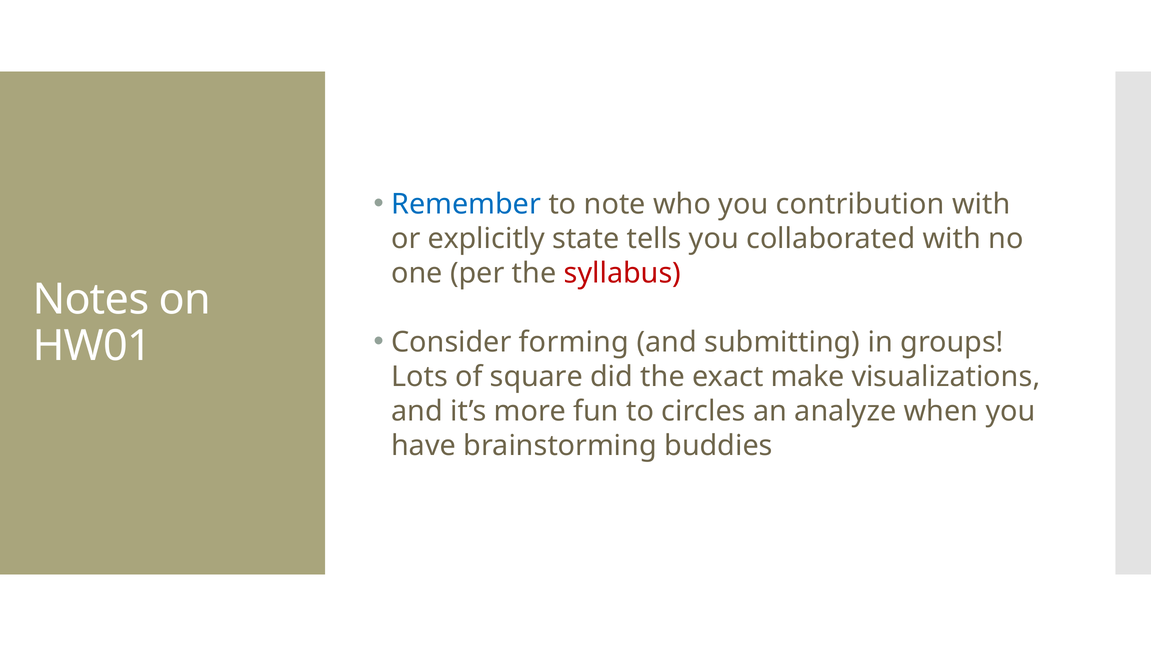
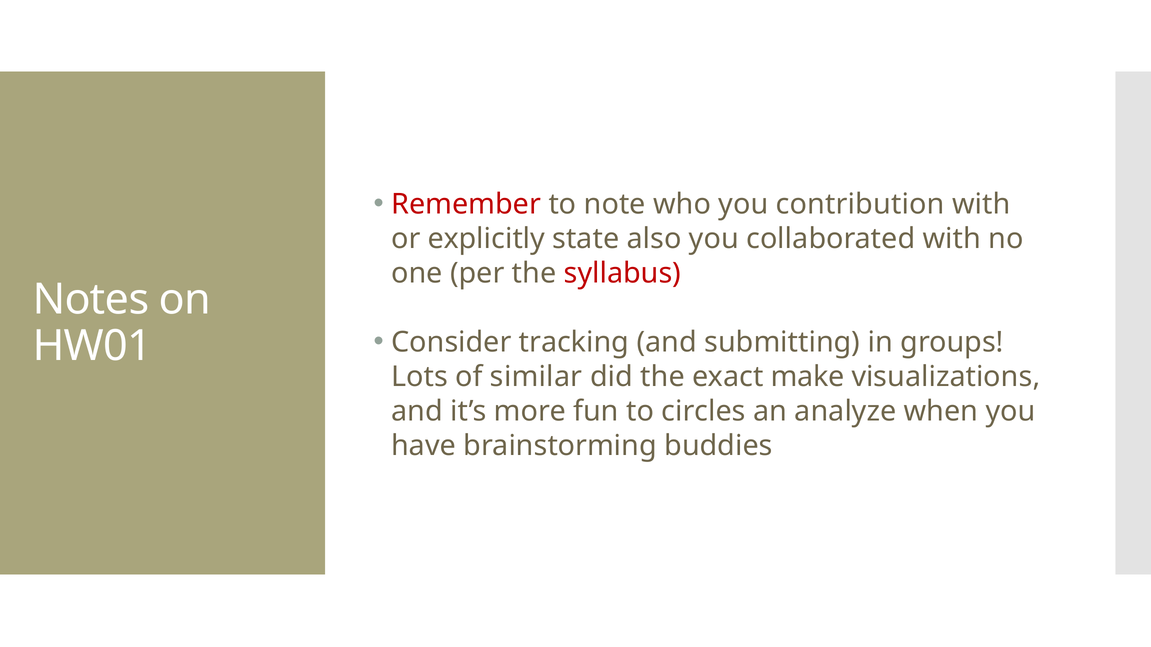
Remember colour: blue -> red
tells: tells -> also
forming: forming -> tracking
square: square -> similar
